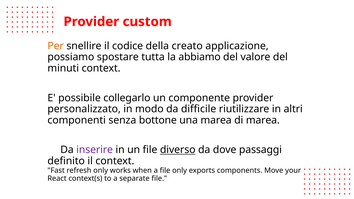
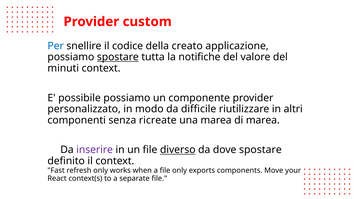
Per colour: orange -> blue
spostare at (118, 57) underline: none -> present
abbiamo: abbiamo -> notifiche
possibile collegarlo: collegarlo -> possiamo
bottone: bottone -> ricreate
dove passaggi: passaggi -> spostare
